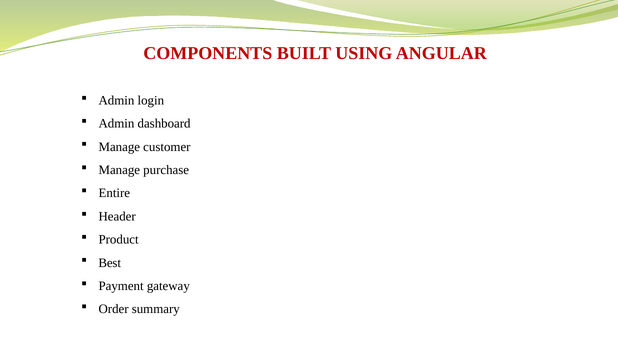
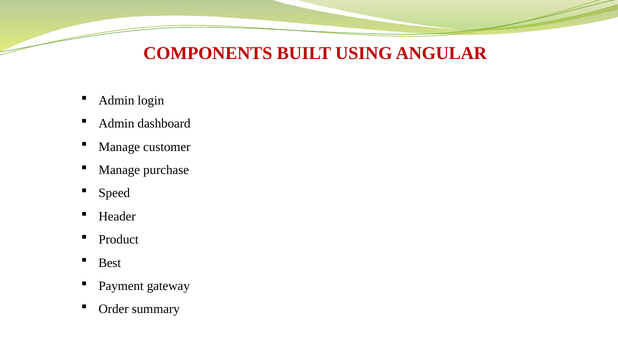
Entire: Entire -> Speed
